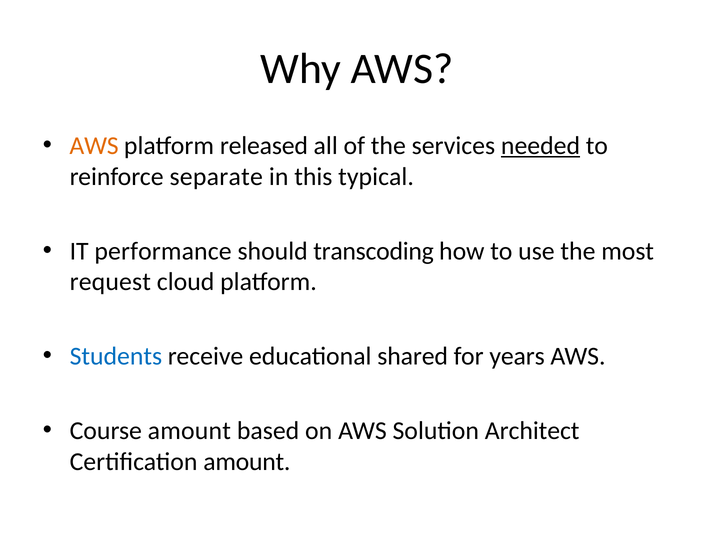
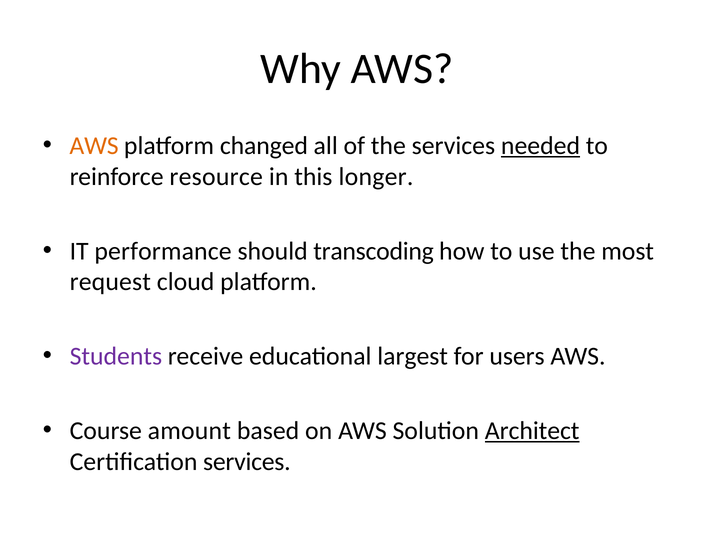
released: released -> changed
separate: separate -> resource
typical: typical -> longer
Students colour: blue -> purple
shared: shared -> largest
years: years -> users
Architect underline: none -> present
Certification amount: amount -> services
